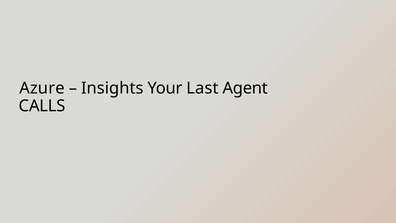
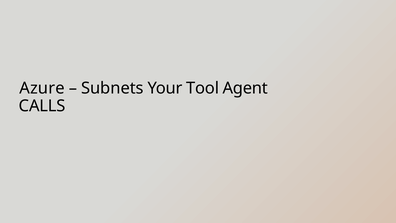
Insights: Insights -> Subnets
Last: Last -> Tool
